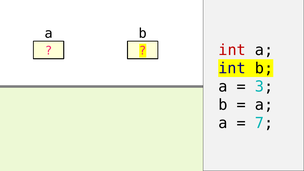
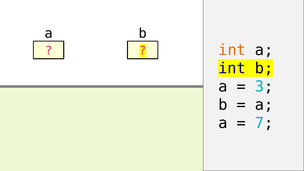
int at (232, 50) colour: red -> orange
